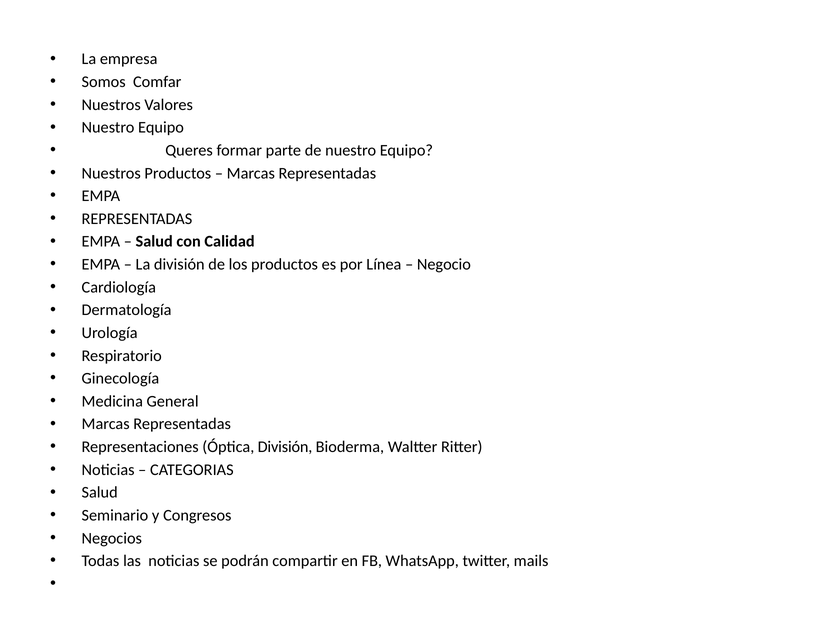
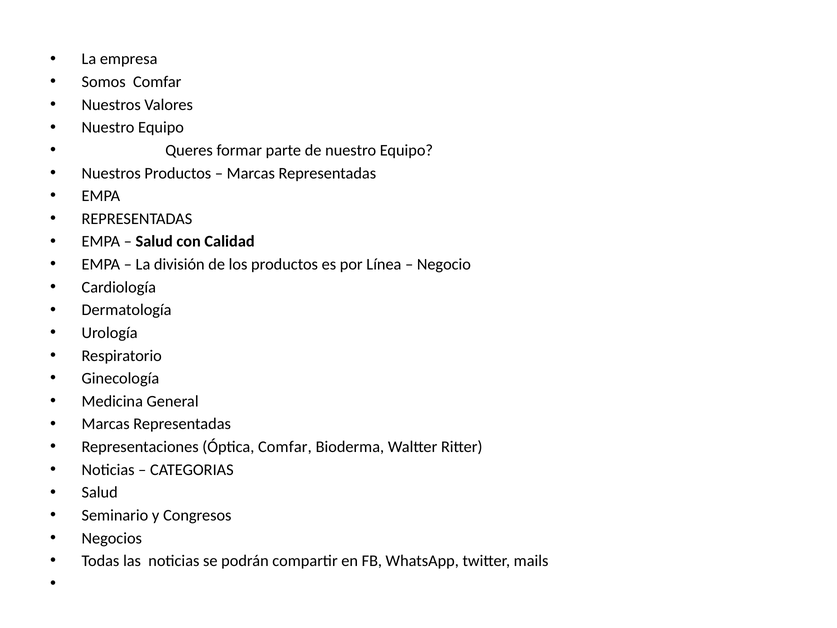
Óptica División: División -> Comfar
